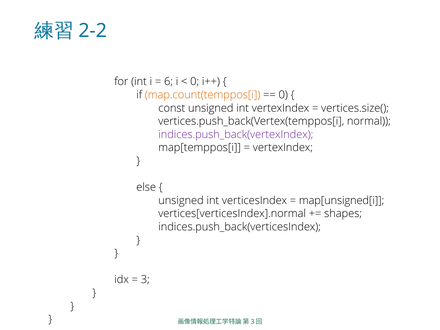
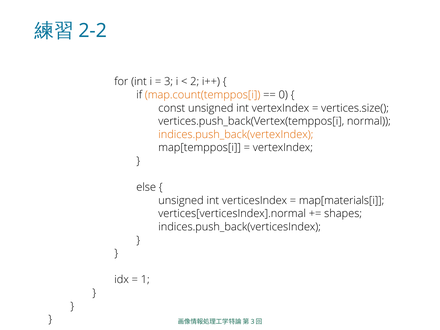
6: 6 -> 3
0 at (195, 82): 0 -> 2
indices.push_back(vertexIndex colour: purple -> orange
map[unsigned[i: map[unsigned[i -> map[materials[i
3: 3 -> 1
